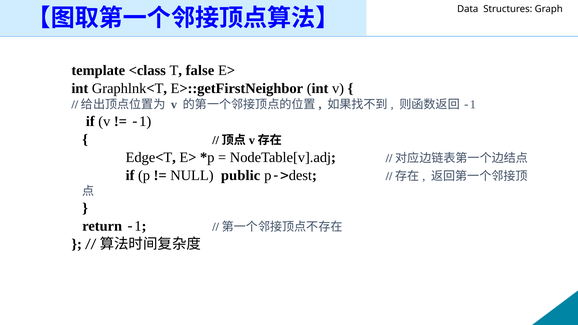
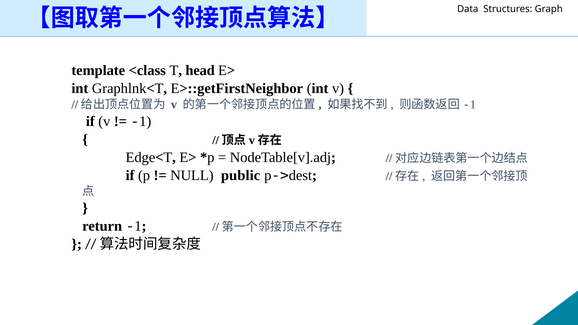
false: false -> head
